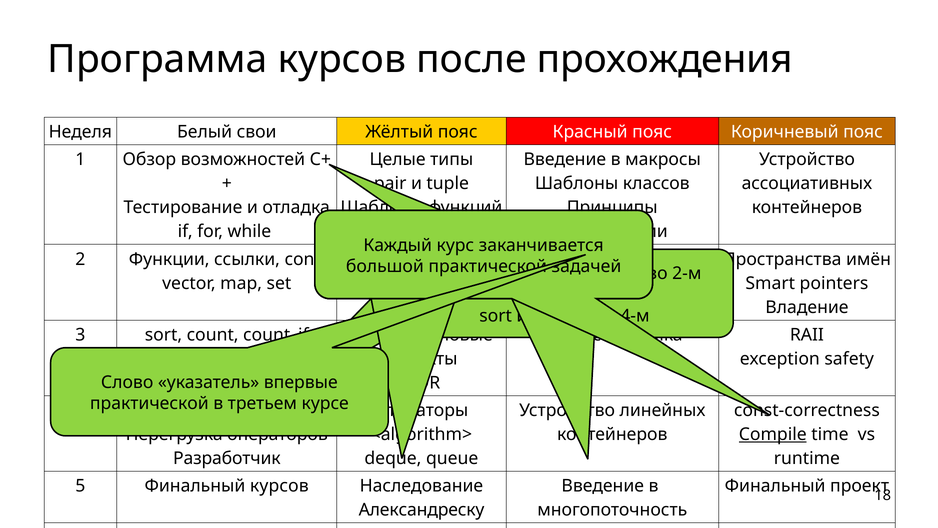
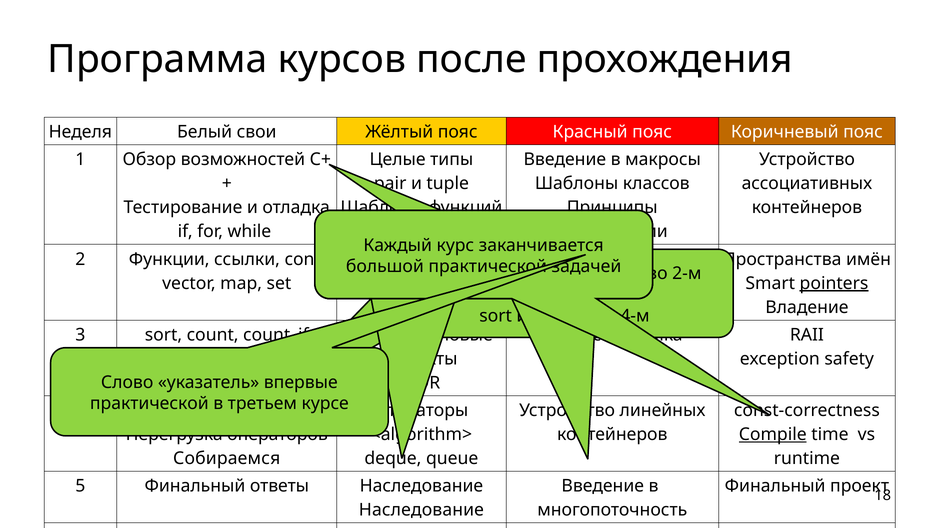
pointers underline: none -> present
Разработчик: Разработчик -> Собираемся
Финальный курсов: курсов -> ответы
Александреску at (422, 510): Александреску -> Наследование
